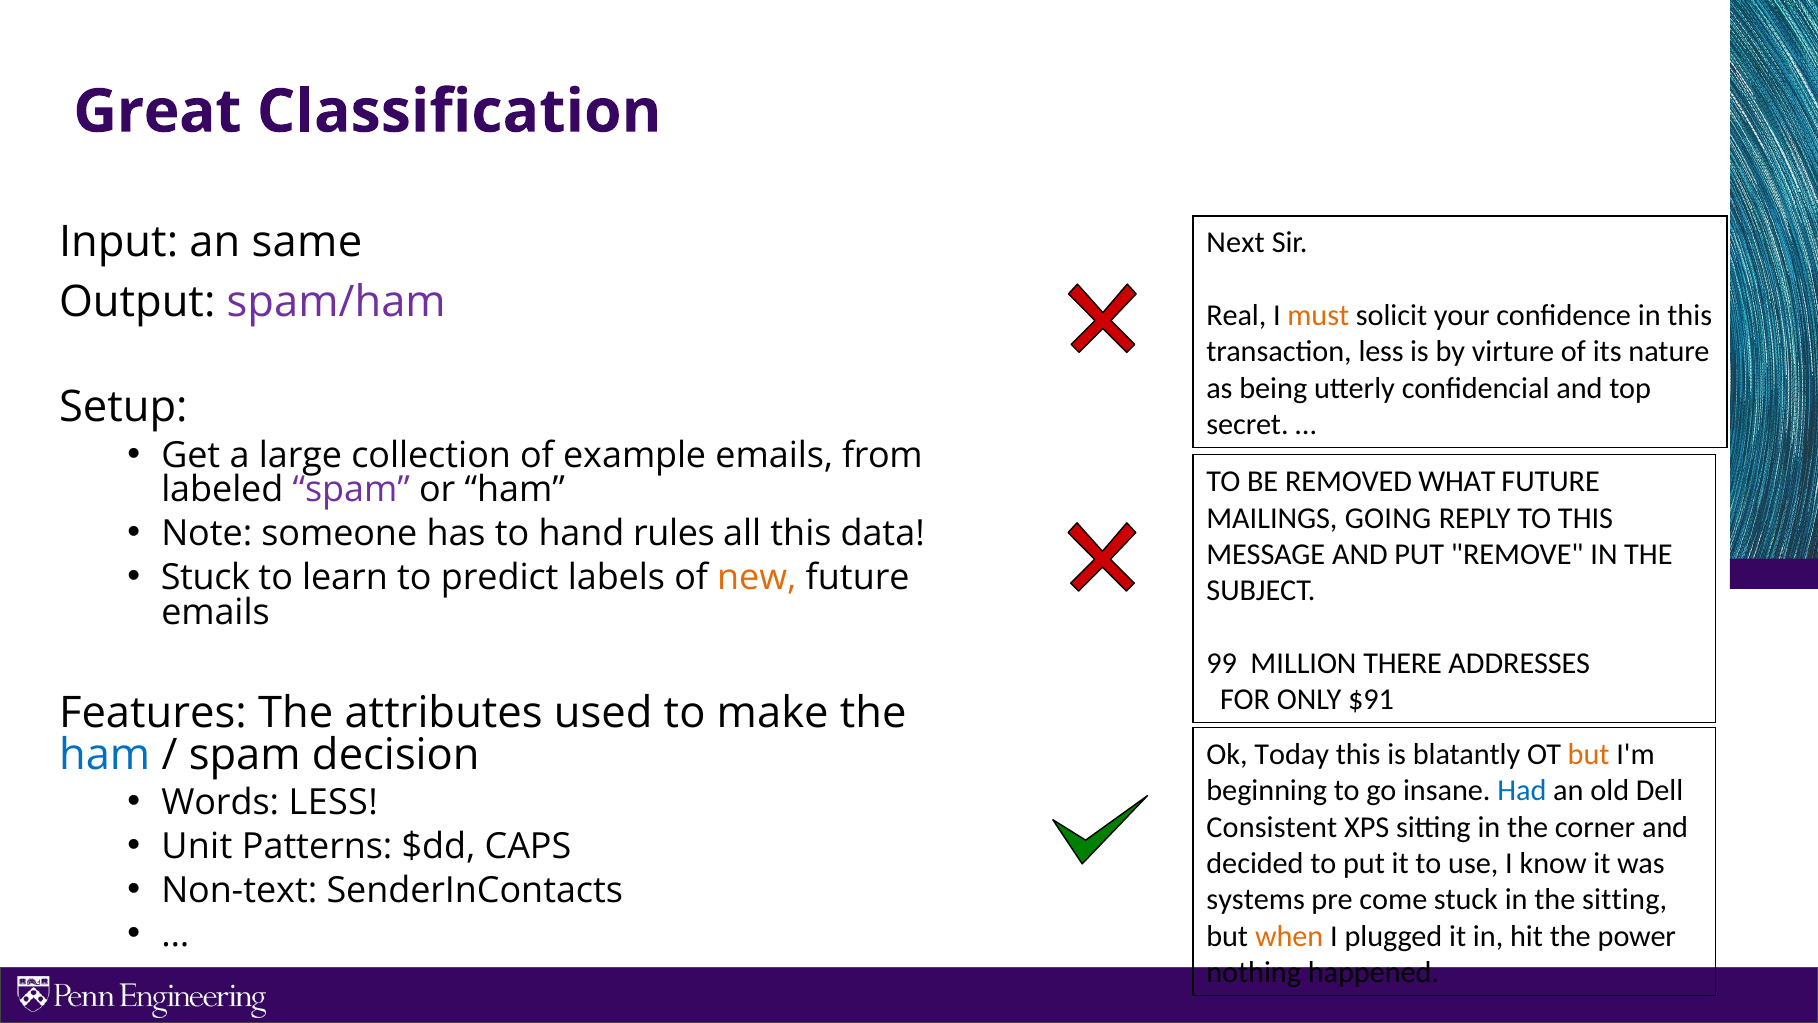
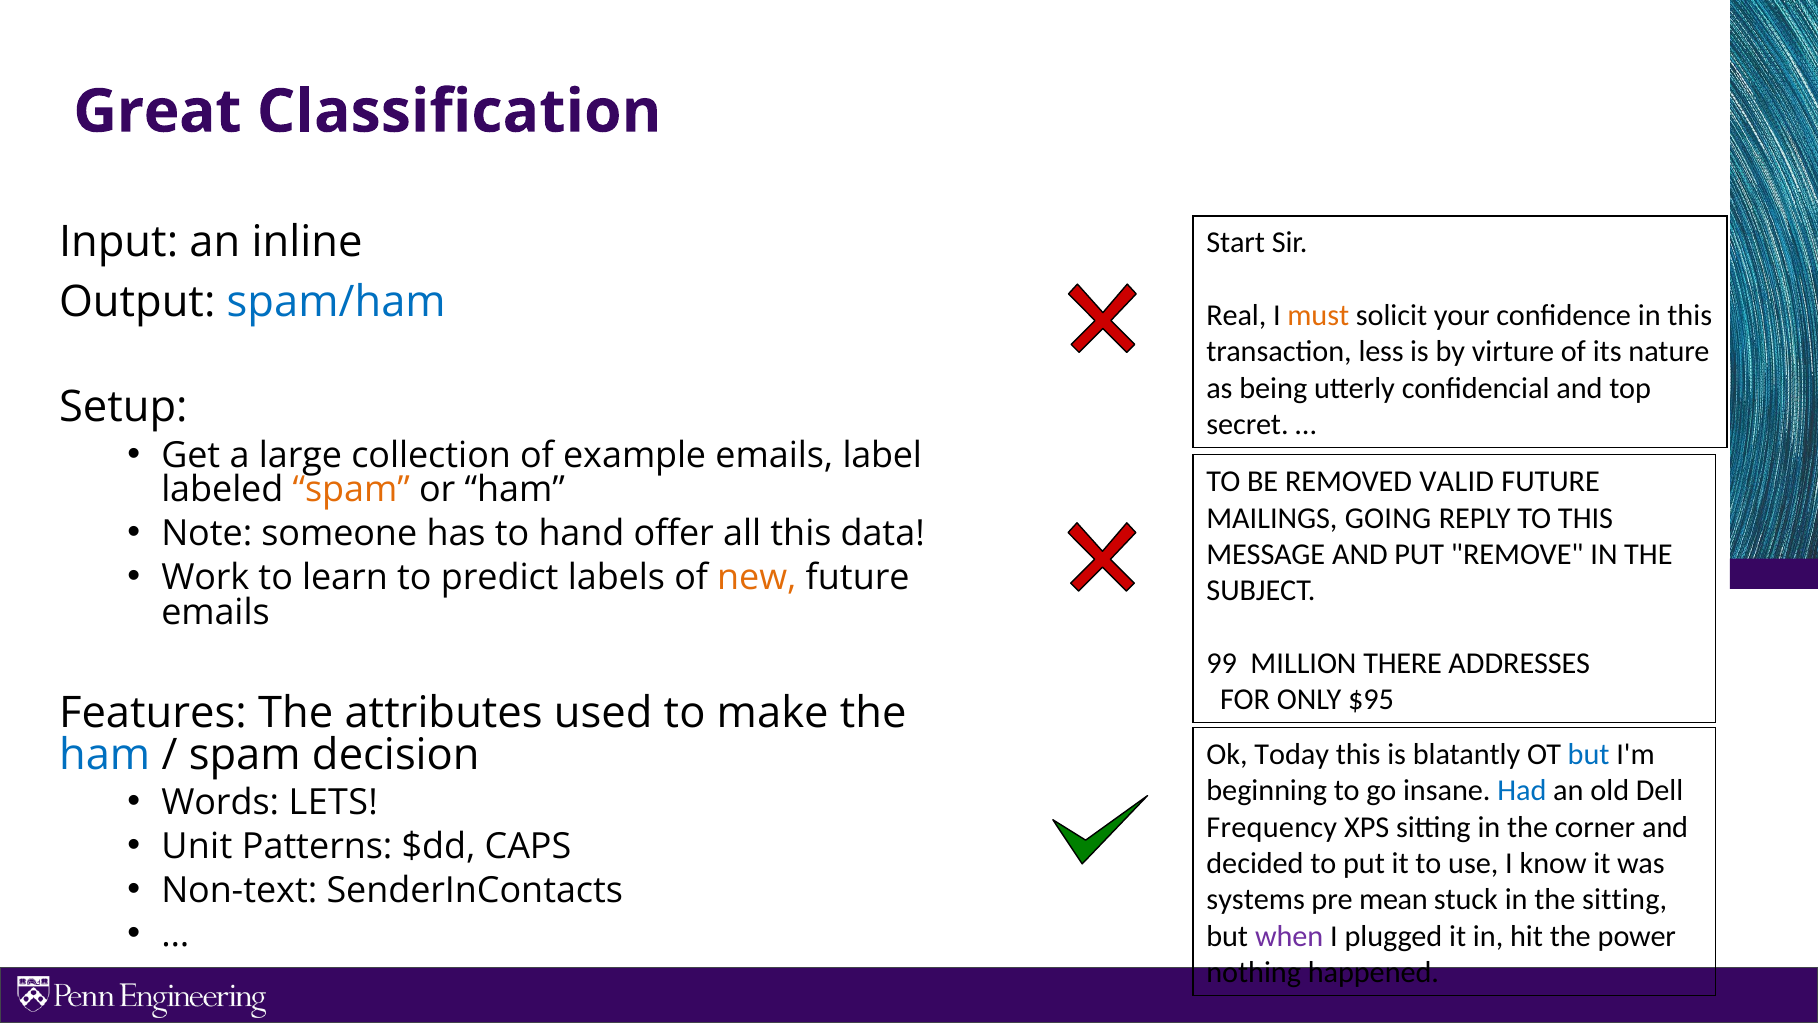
same: same -> inline
Next: Next -> Start
spam/ham colour: purple -> blue
from: from -> label
WHAT: WHAT -> VALID
spam at (351, 490) colour: purple -> orange
rules: rules -> offer
Stuck at (205, 578): Stuck -> Work
$91: $91 -> $95
but at (1589, 754) colour: orange -> blue
Words LESS: LESS -> LETS
Consistent: Consistent -> Frequency
come: come -> mean
when colour: orange -> purple
